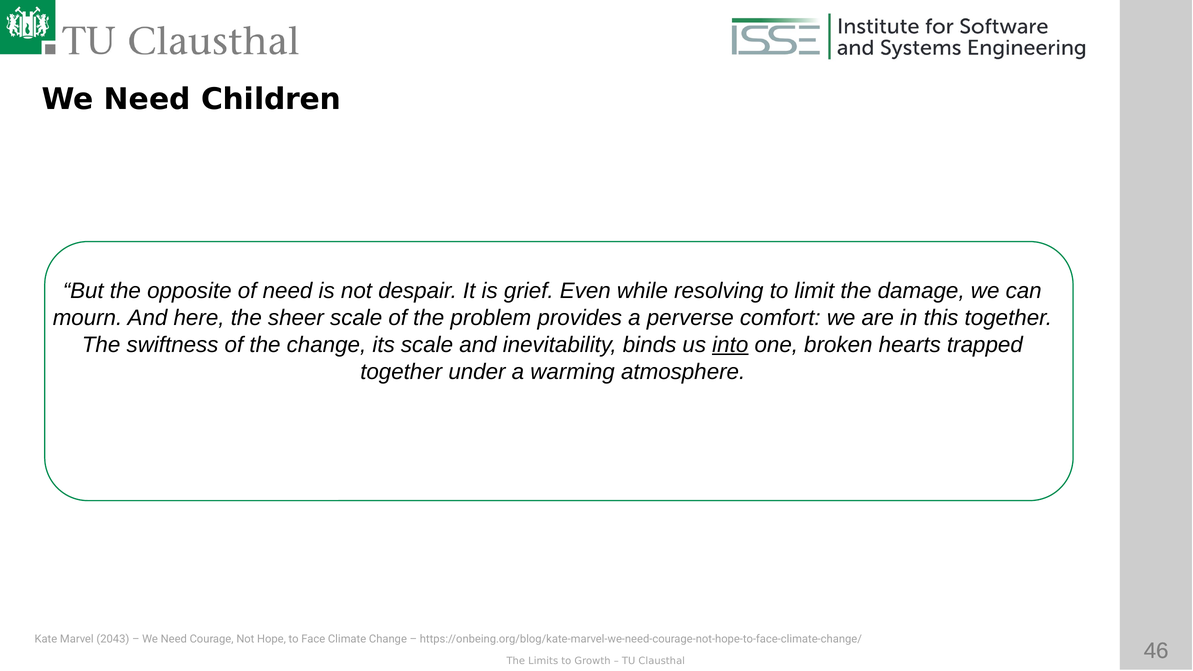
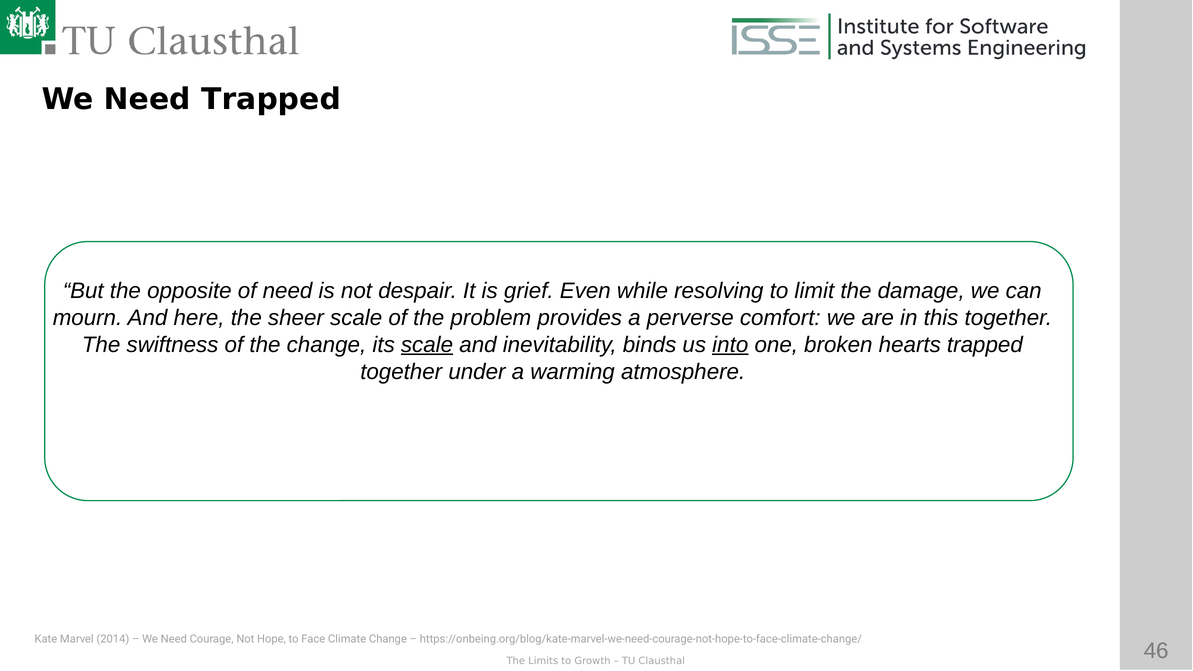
Need Children: Children -> Trapped
scale at (427, 345) underline: none -> present
2043: 2043 -> 2014
